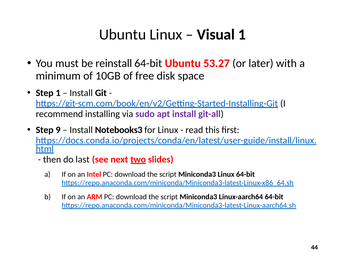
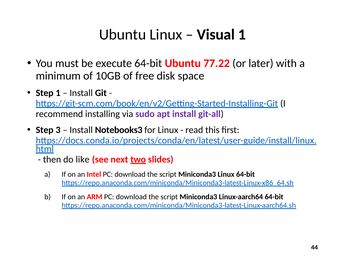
reinstall: reinstall -> execute
53.27: 53.27 -> 77.22
9: 9 -> 3
last: last -> like
